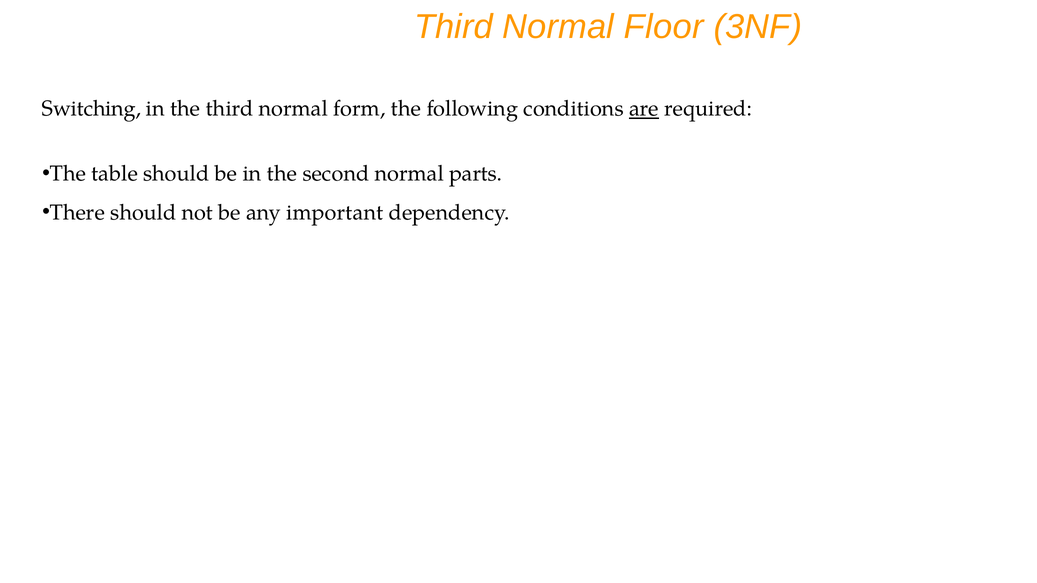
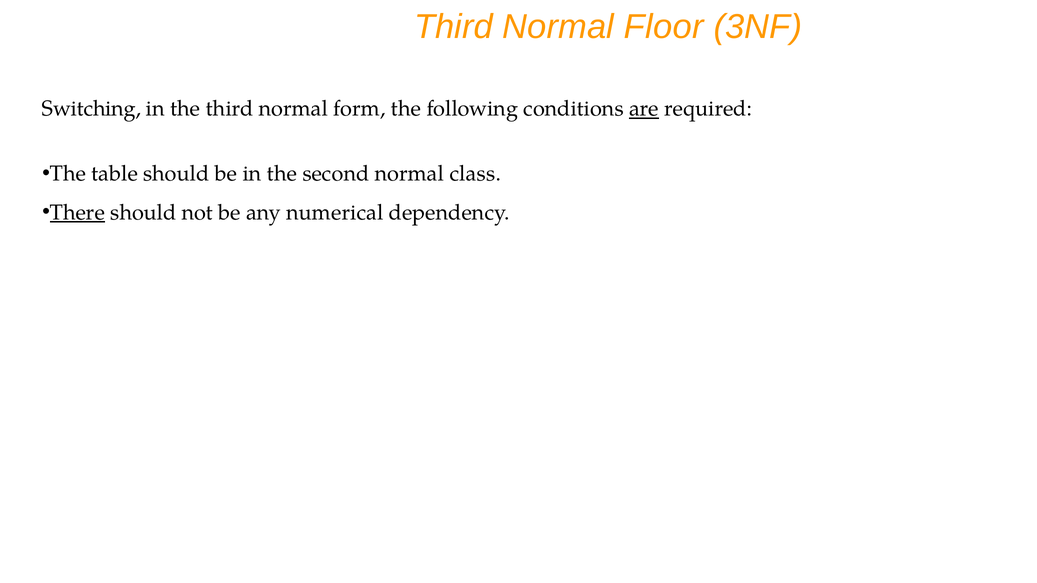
parts: parts -> class
There underline: none -> present
important: important -> numerical
